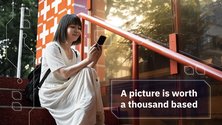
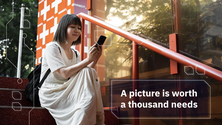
based: based -> needs
